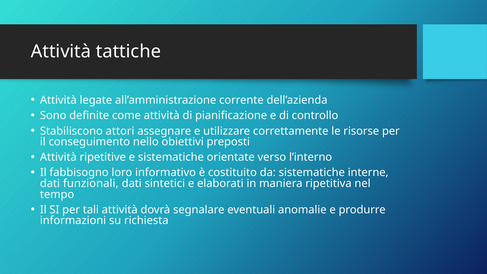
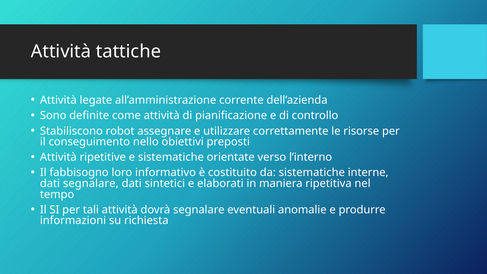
attori: attori -> robot
dati funzionali: funzionali -> segnalare
